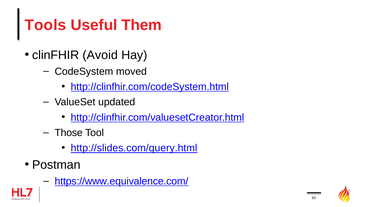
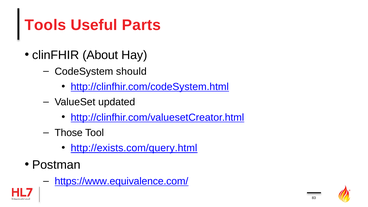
Them: Them -> Parts
Avoid: Avoid -> About
moved: moved -> should
http://slides.com/query.html: http://slides.com/query.html -> http://exists.com/query.html
